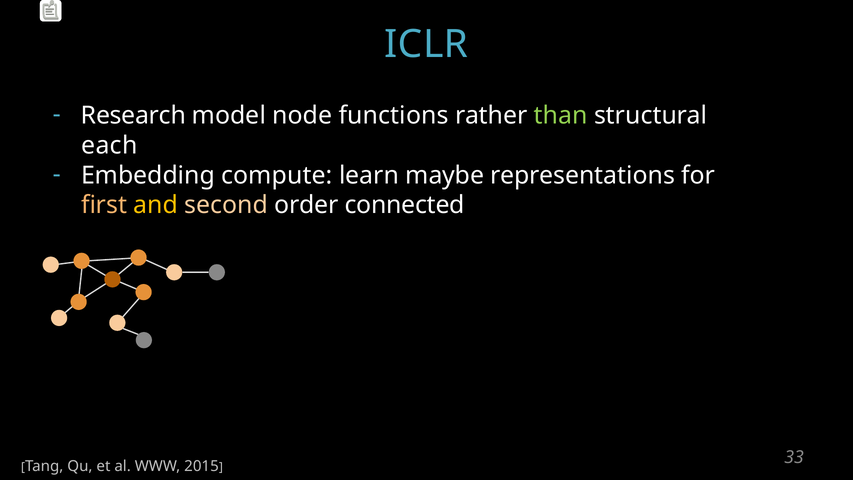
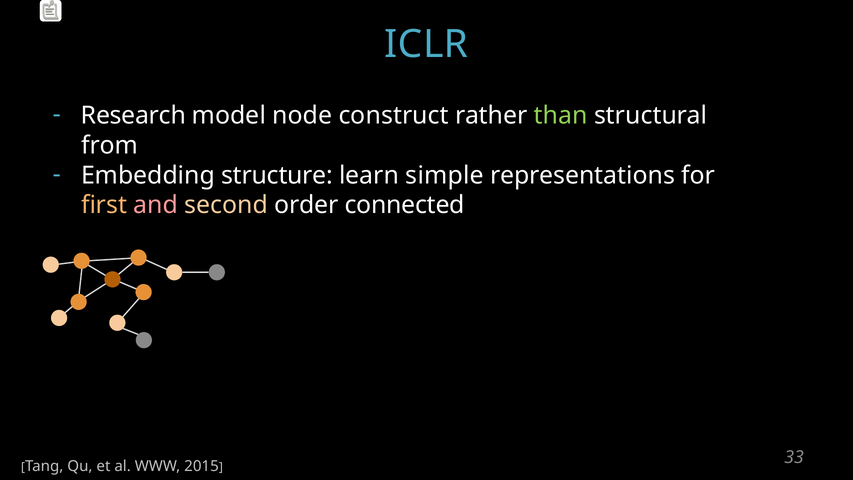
functions: functions -> construct
each: each -> from
compute: compute -> structure
maybe: maybe -> simple
and colour: yellow -> pink
